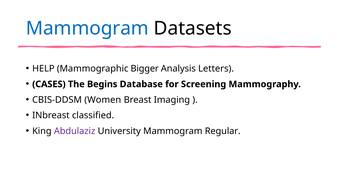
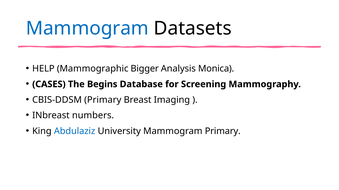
Letters: Letters -> Monica
CBIS-DDSM Women: Women -> Primary
classified: classified -> numbers
Abdulaziz colour: purple -> blue
Mammogram Regular: Regular -> Primary
